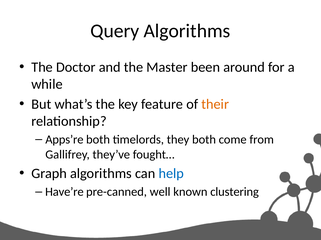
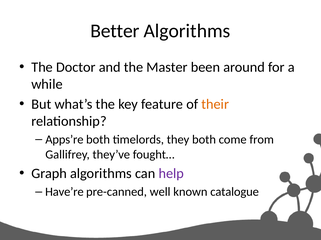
Query: Query -> Better
help colour: blue -> purple
clustering: clustering -> catalogue
